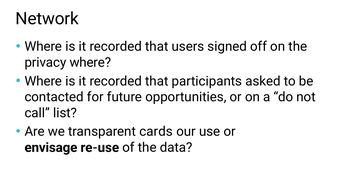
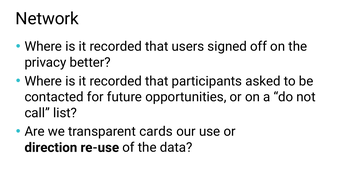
privacy where: where -> better
envisage: envisage -> direction
